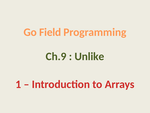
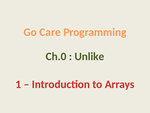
Field: Field -> Care
Ch.9: Ch.9 -> Ch.0
